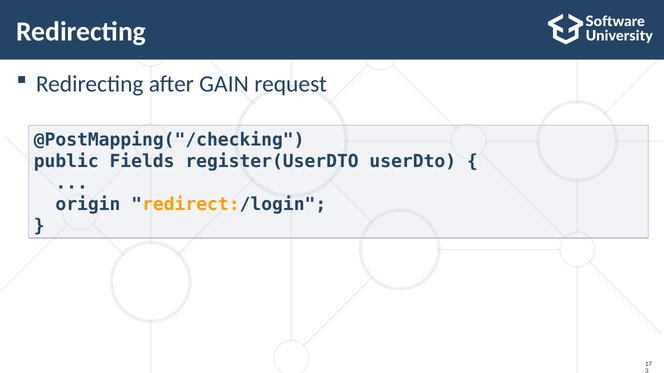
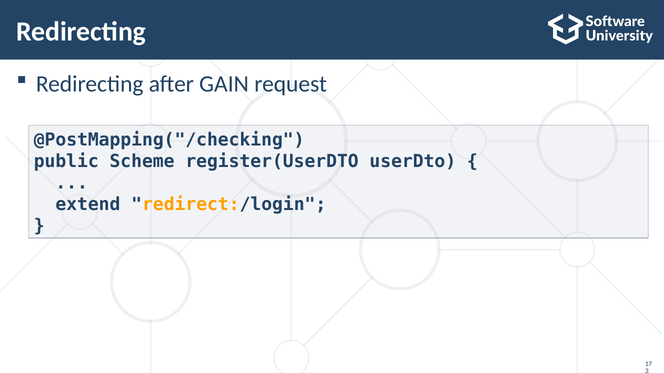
Fields: Fields -> Scheme
origin: origin -> extend
